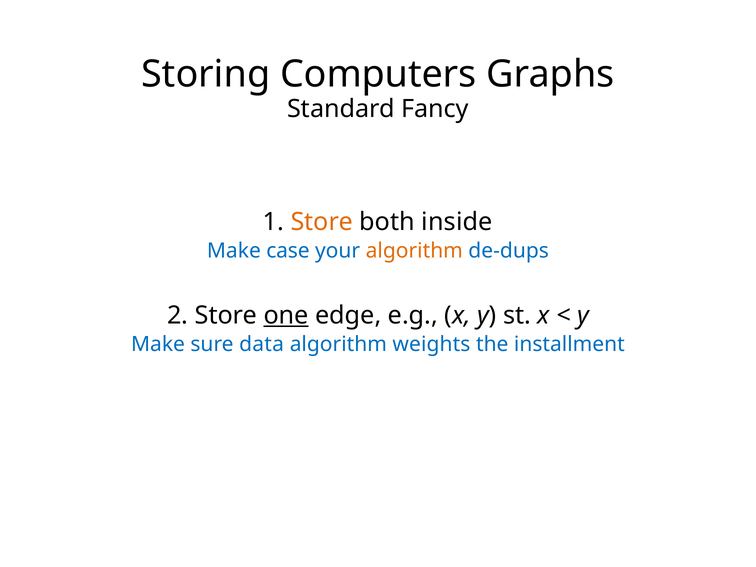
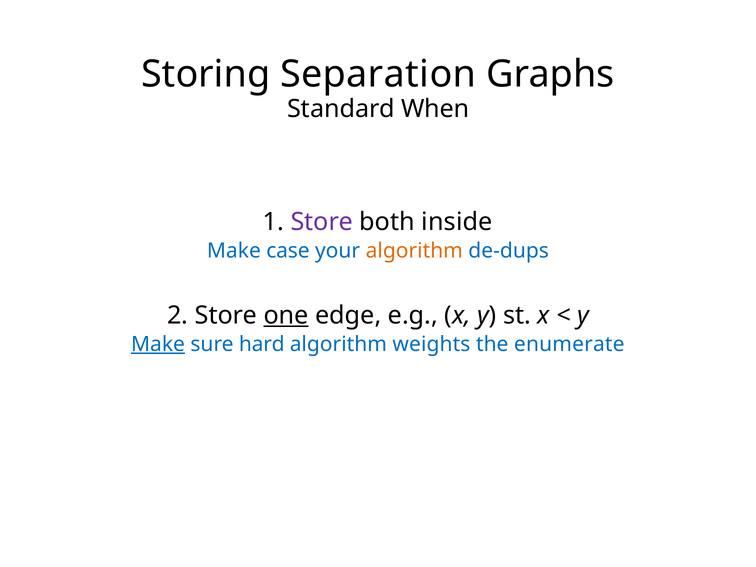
Computers: Computers -> Separation
Fancy: Fancy -> When
Store at (322, 222) colour: orange -> purple
Make at (158, 344) underline: none -> present
data: data -> hard
installment: installment -> enumerate
